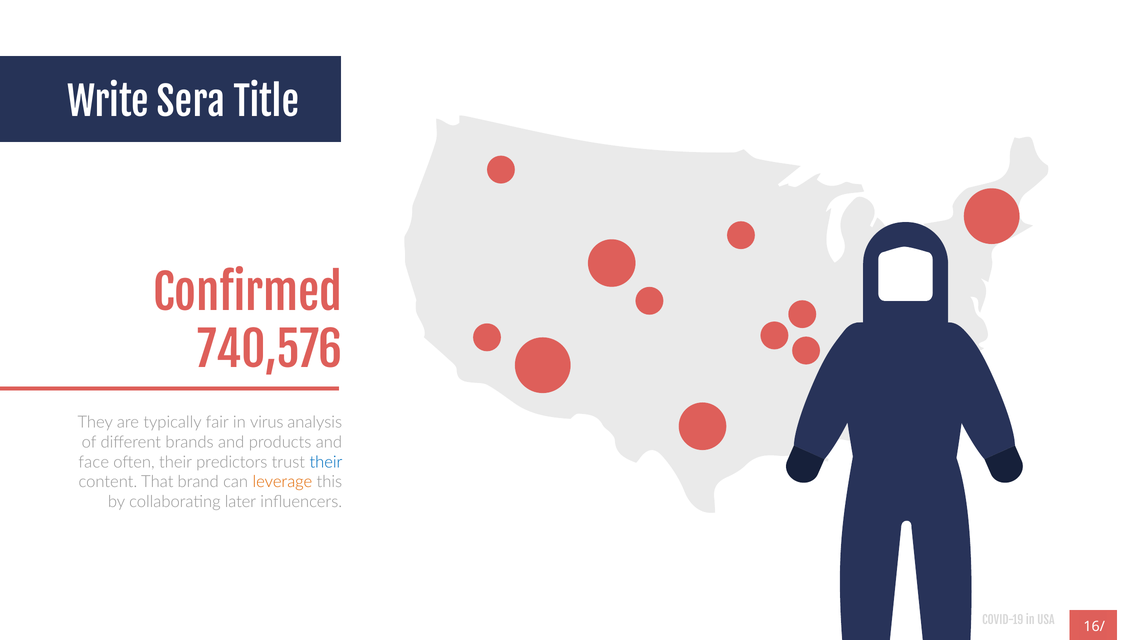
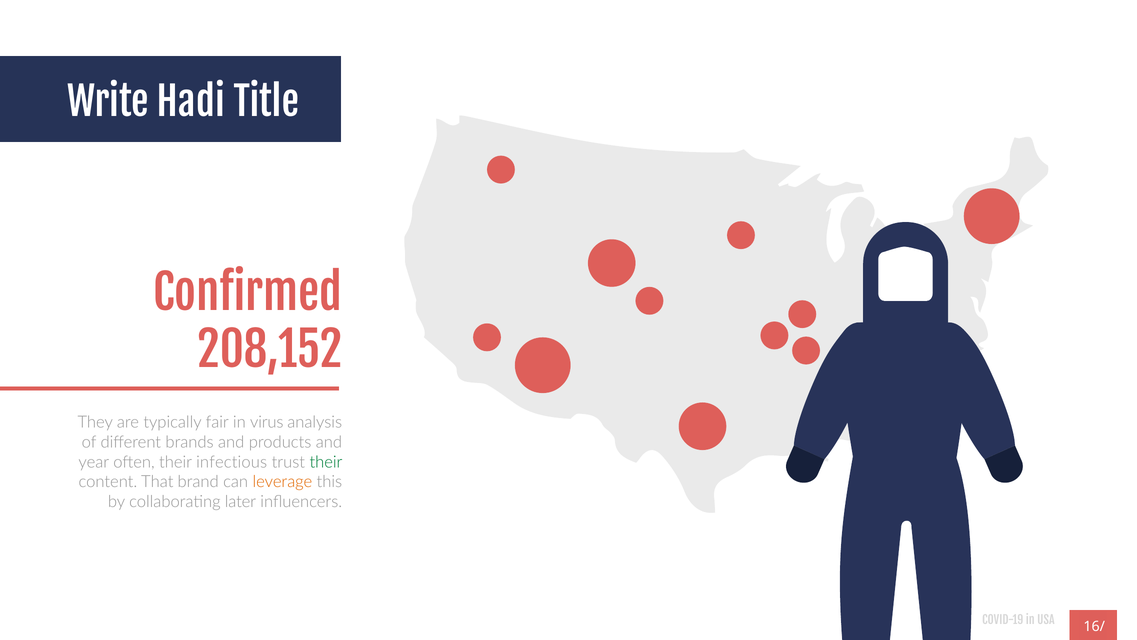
Sera: Sera -> Hadi
740,576: 740,576 -> 208,152
face: face -> year
predictors: predictors -> infectious
their at (326, 462) colour: blue -> green
